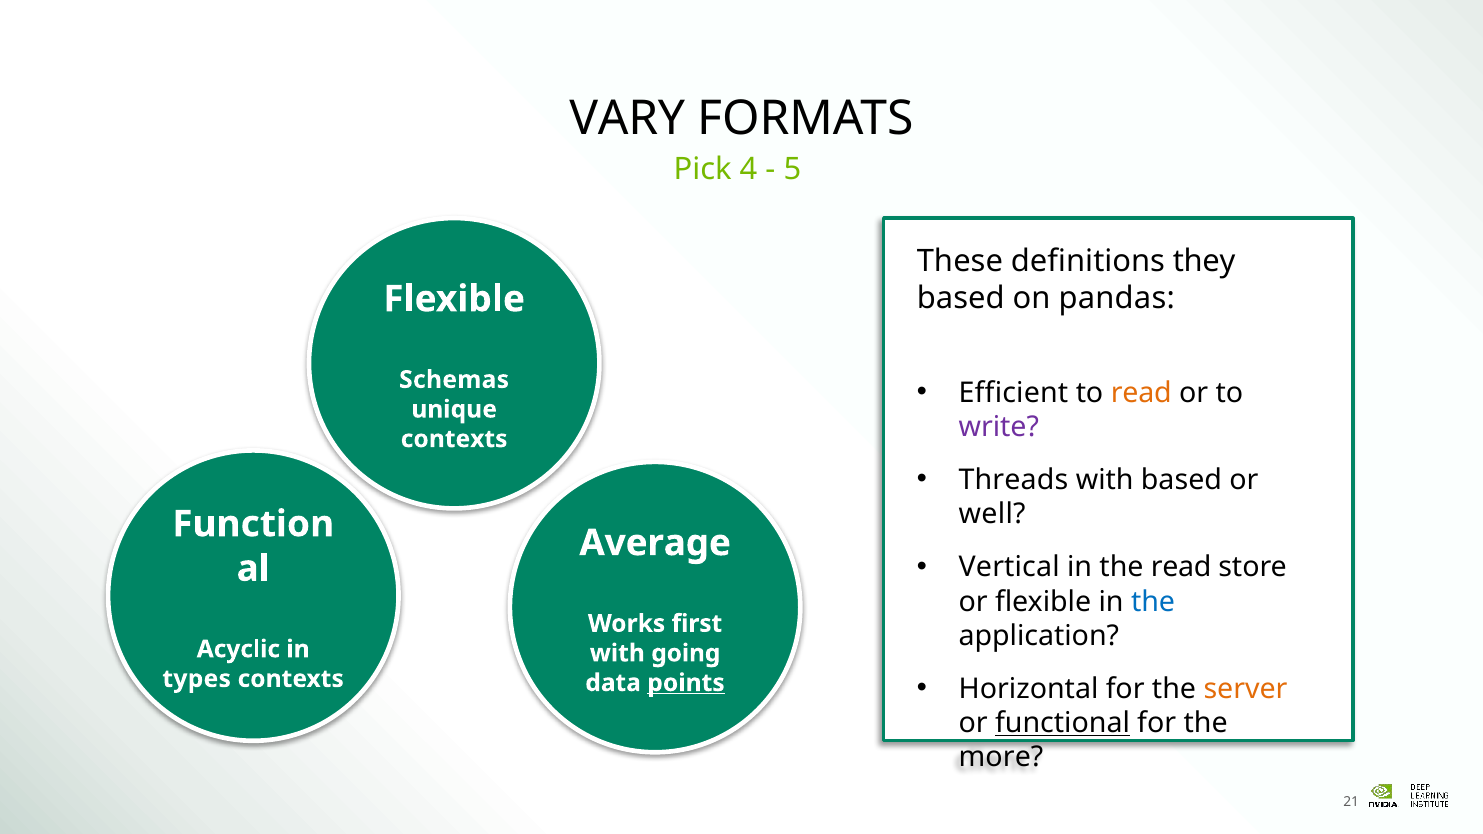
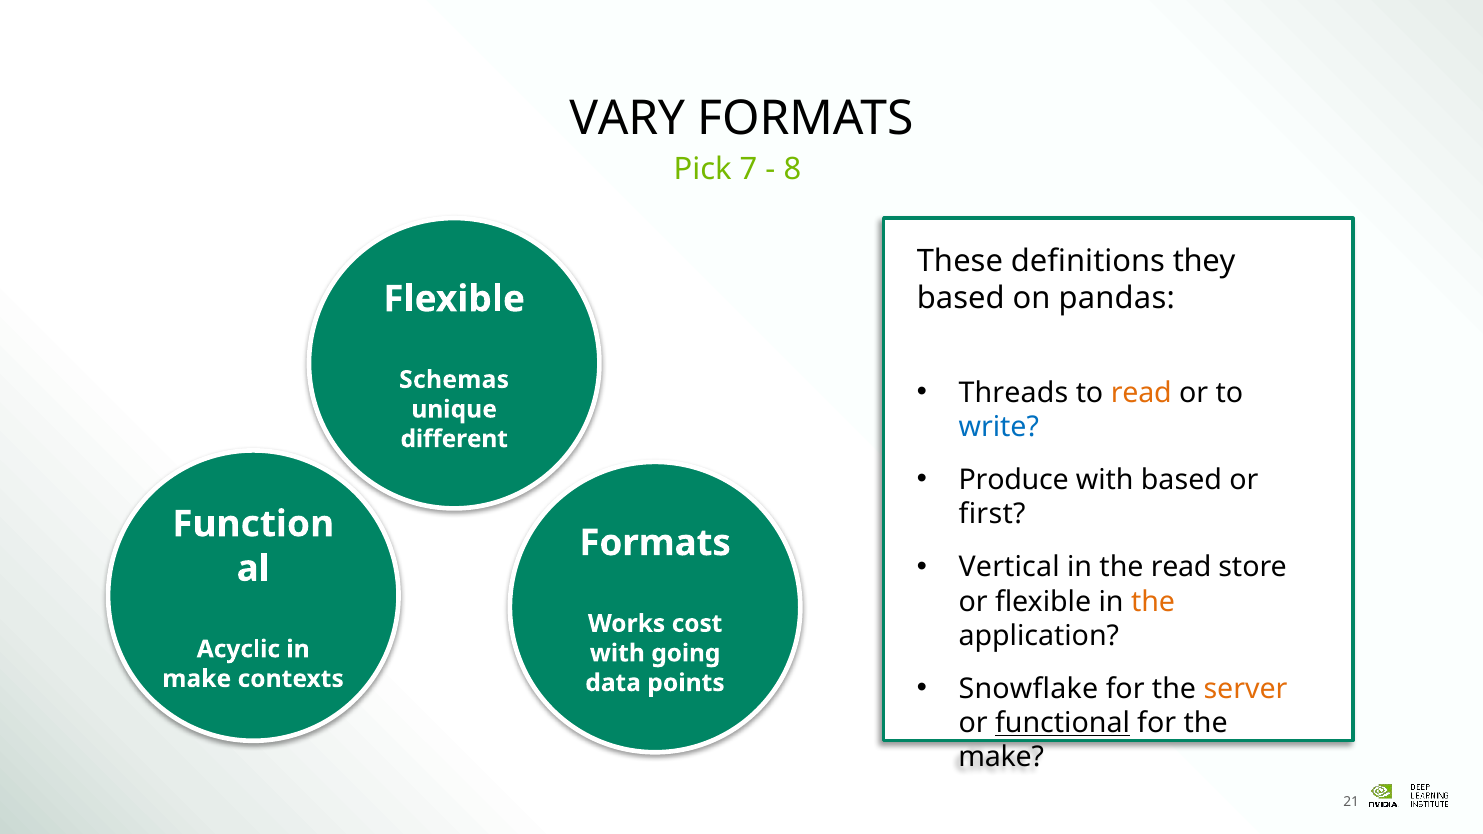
4: 4 -> 7
5: 5 -> 8
Efficient: Efficient -> Threads
write colour: purple -> blue
contexts at (454, 439): contexts -> different
Threads: Threads -> Produce
well: well -> first
Average at (655, 543): Average -> Formats
the at (1153, 602) colour: blue -> orange
first: first -> cost
Horizontal: Horizontal -> Snowflake
types at (197, 679): types -> make
points underline: present -> none
more at (1001, 758): more -> make
